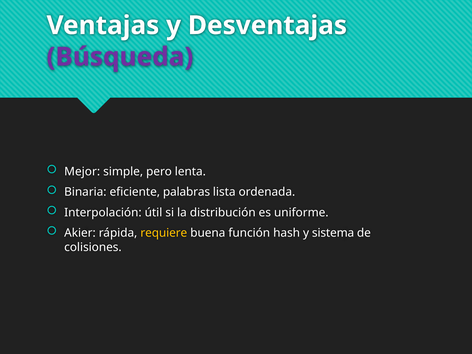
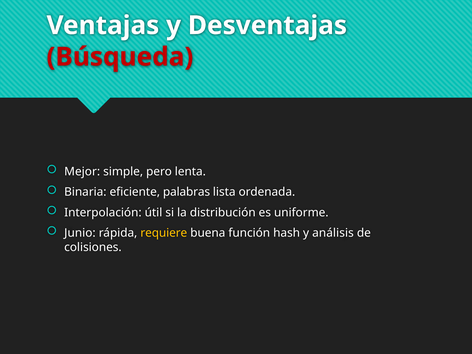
Búsqueda colour: purple -> red
Akier: Akier -> Junio
sistema: sistema -> análisis
